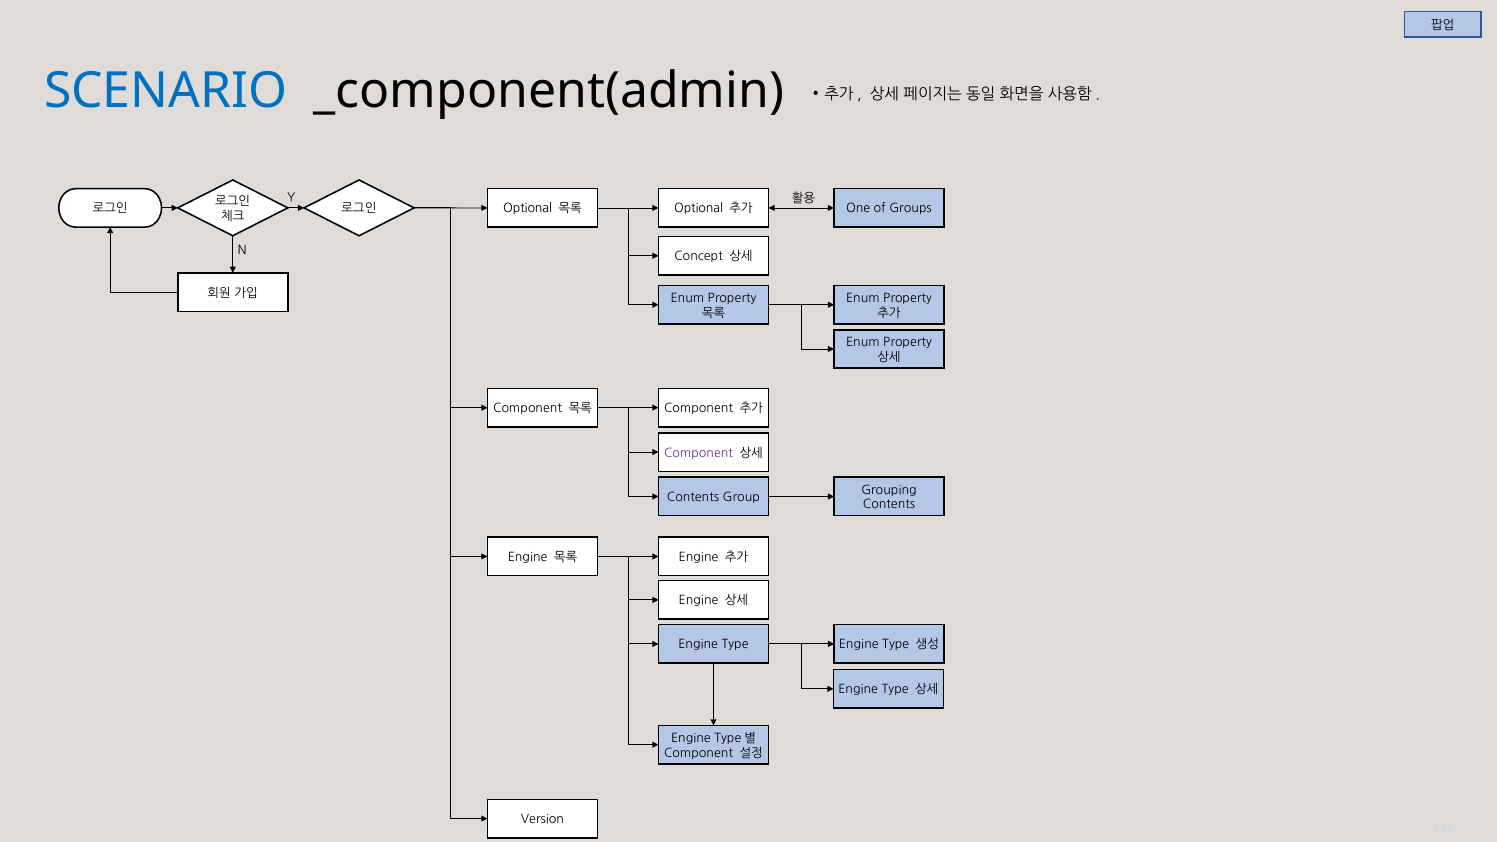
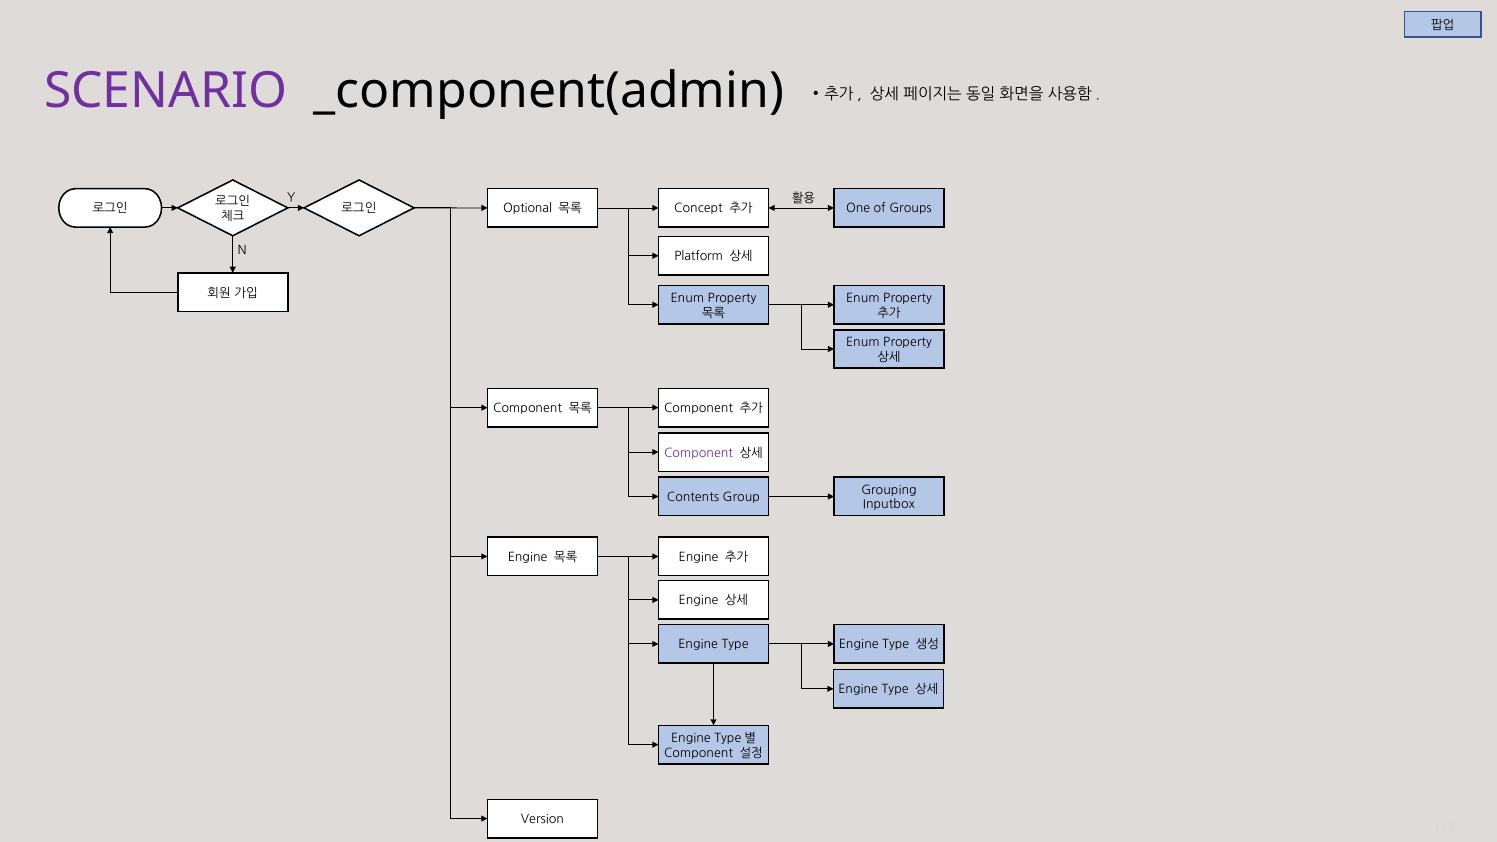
SCENARIO colour: blue -> purple
Optional at (699, 209): Optional -> Concept
Concept: Concept -> Platform
Contents at (889, 505): Contents -> Inputbox
